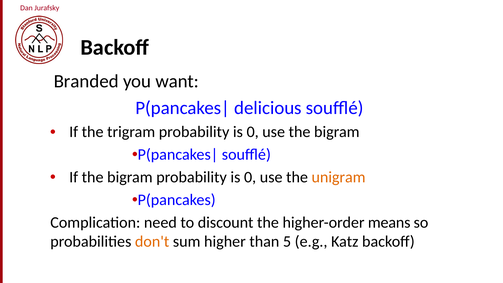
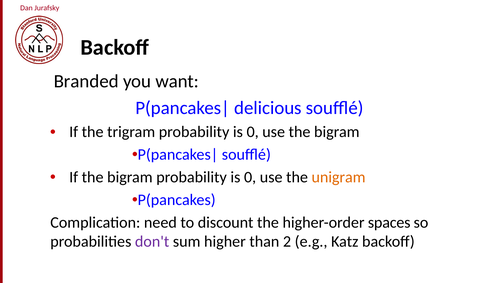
means: means -> spaces
don't colour: orange -> purple
5: 5 -> 2
